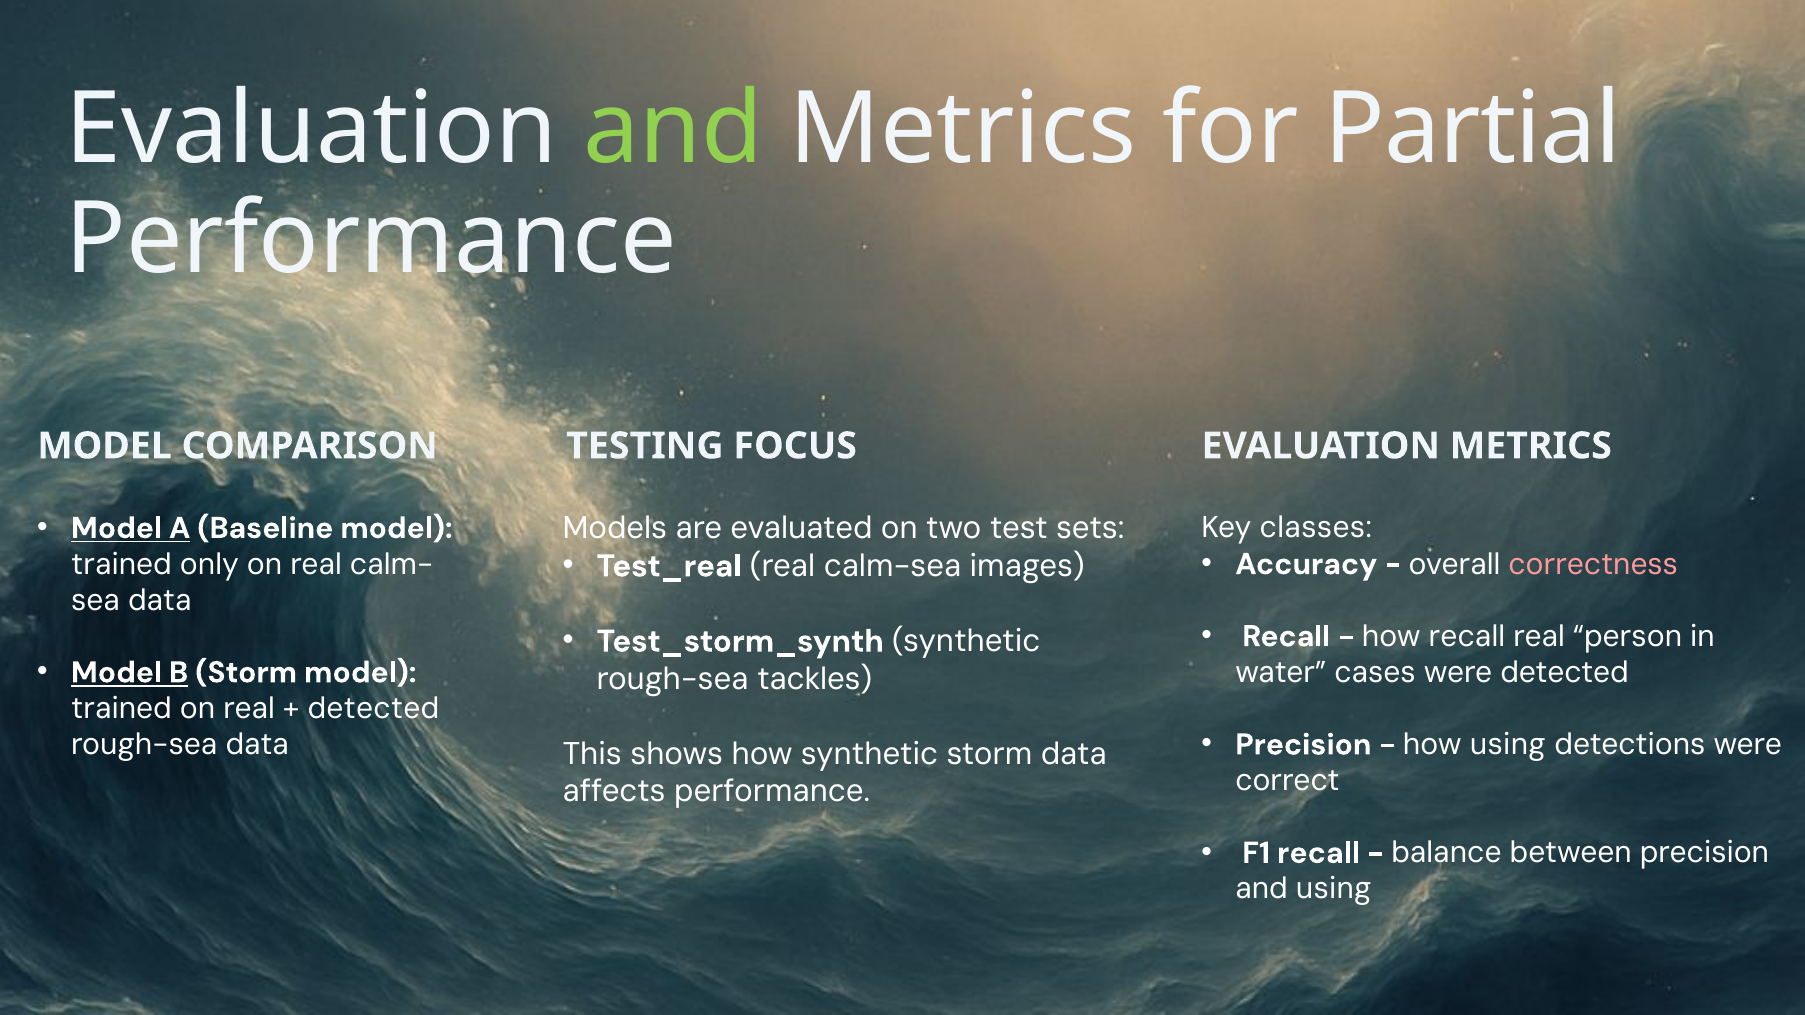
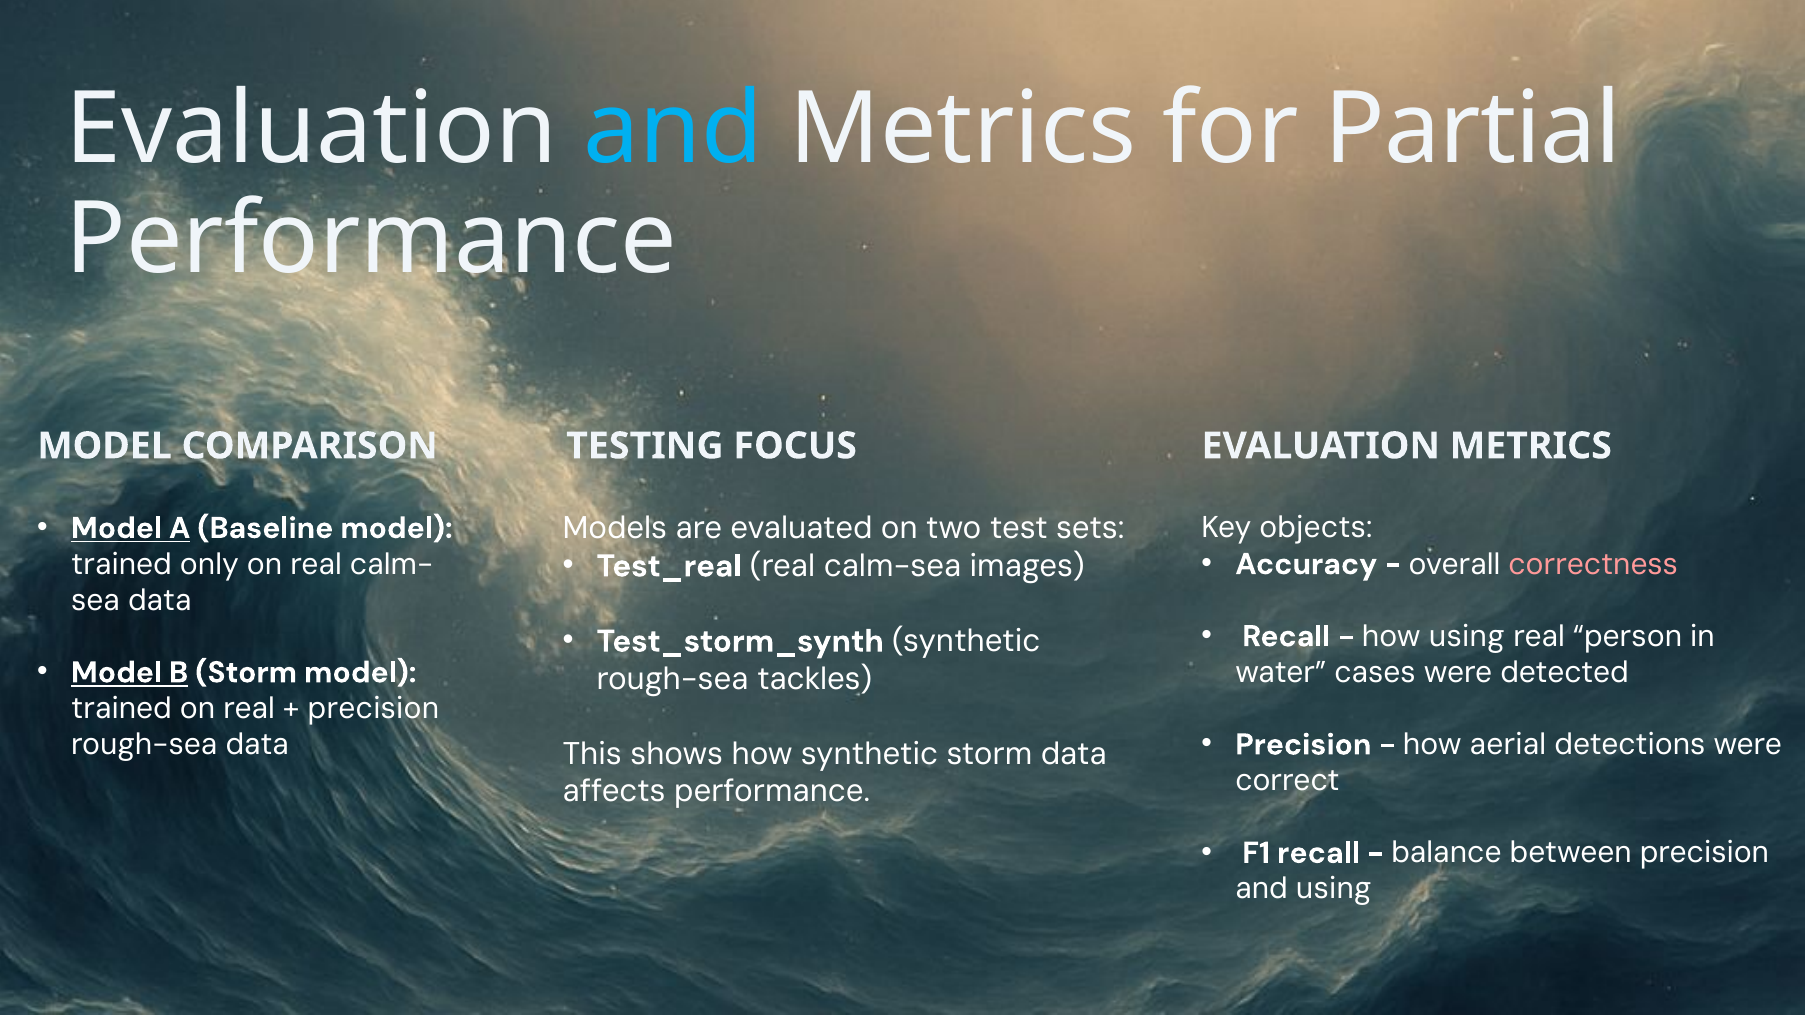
and at (673, 130) colour: light green -> light blue
classes: classes -> objects
how recall: recall -> using
detected at (373, 709): detected -> precision
how using: using -> aerial
